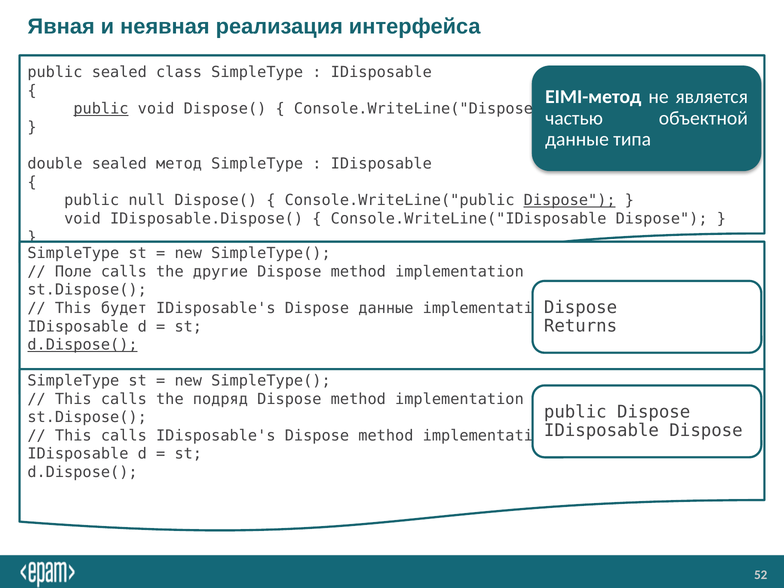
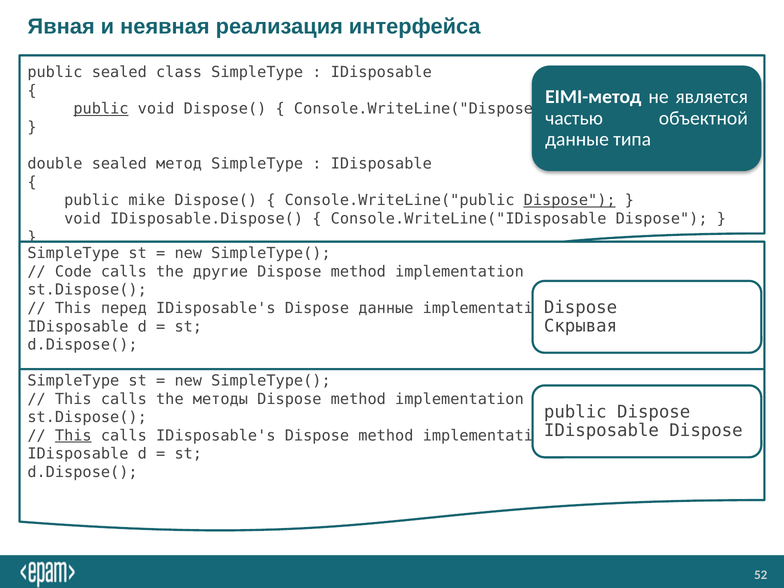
null: null -> mike
Поле: Поле -> Code
будет: будет -> перед
Returns: Returns -> Скрывая
d.Dispose( at (83, 345) underline: present -> none
подряд: подряд -> методы
This at (73, 436) underline: none -> present
